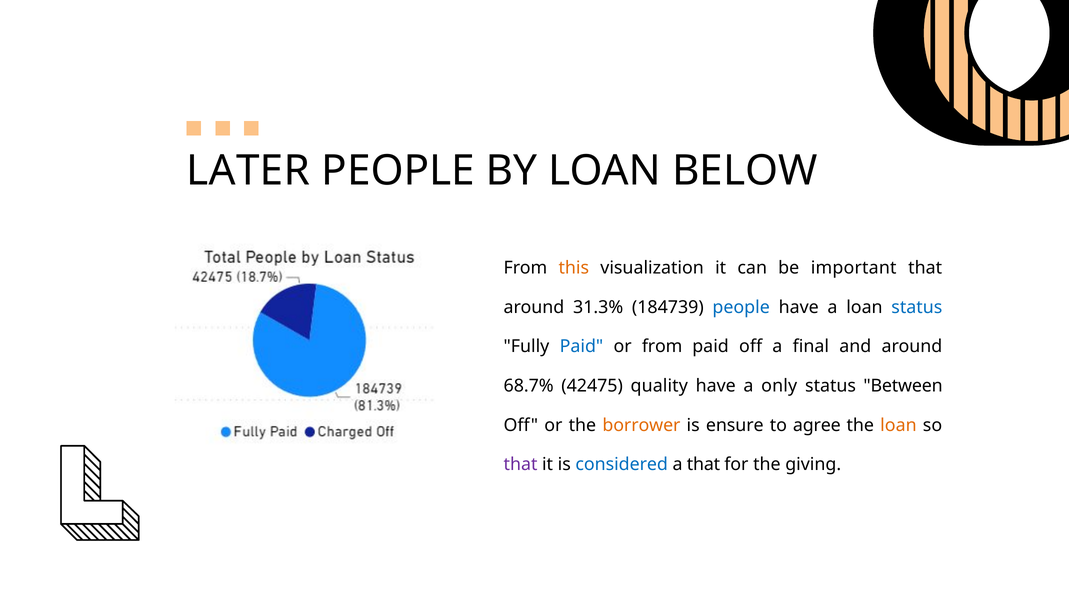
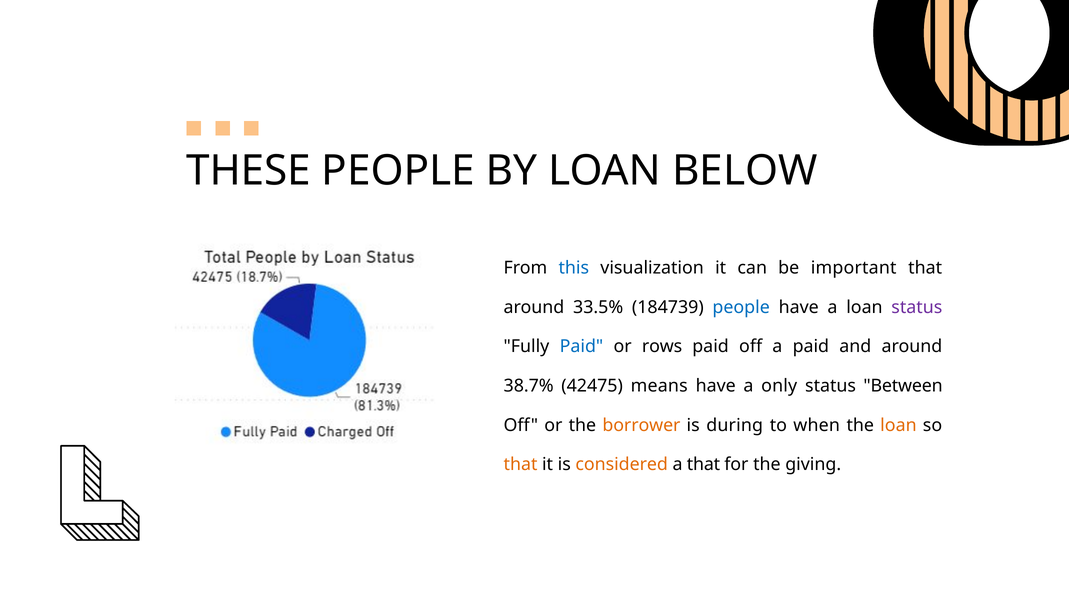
LATER: LATER -> THESE
this colour: orange -> blue
31.3%: 31.3% -> 33.5%
status at (917, 307) colour: blue -> purple
or from: from -> rows
a final: final -> paid
68.7%: 68.7% -> 38.7%
quality: quality -> means
ensure: ensure -> during
agree: agree -> when
that at (521, 465) colour: purple -> orange
considered colour: blue -> orange
